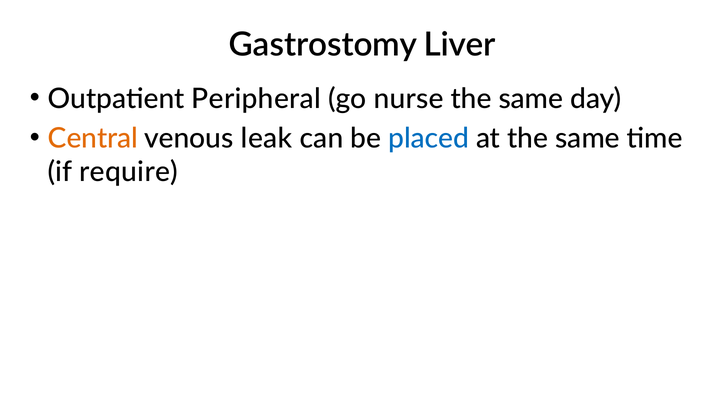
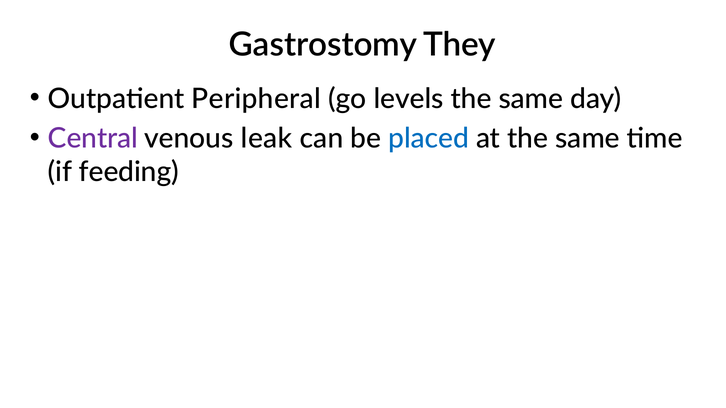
Liver: Liver -> They
nurse: nurse -> levels
Central colour: orange -> purple
require: require -> feeding
